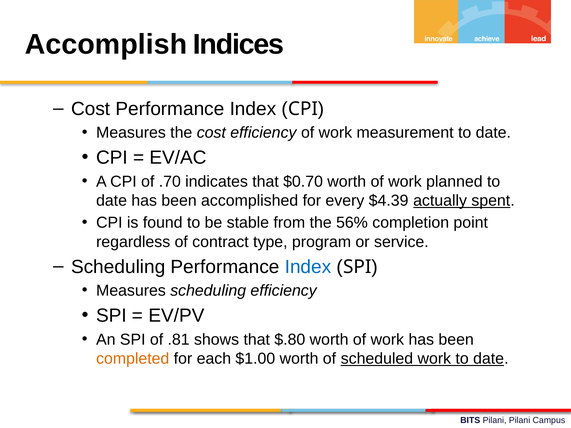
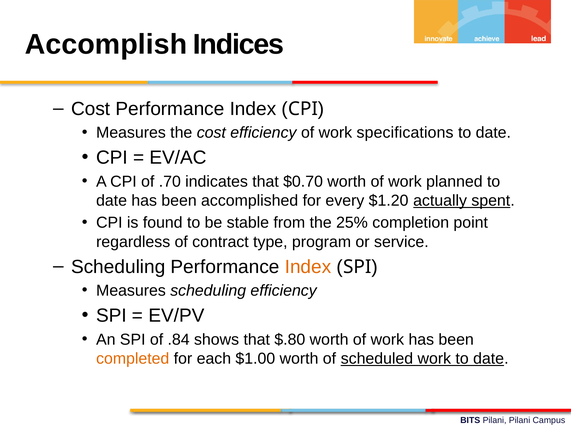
measurement: measurement -> specifications
$4.39: $4.39 -> $1.20
56%: 56% -> 25%
Index at (308, 267) colour: blue -> orange
.81: .81 -> .84
